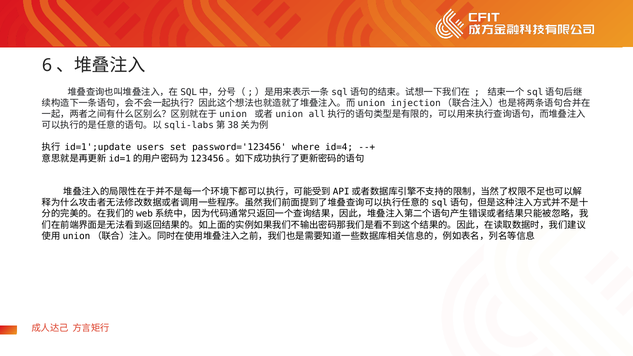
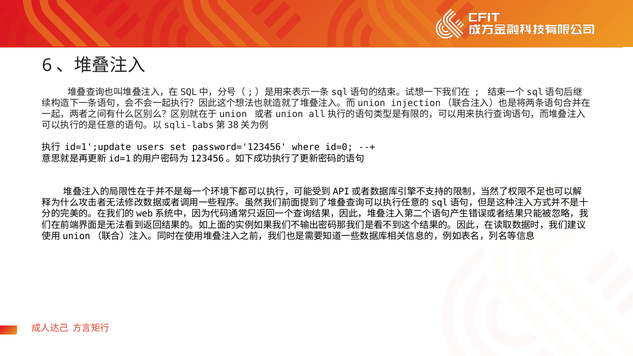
id=4: id=4 -> id=0
